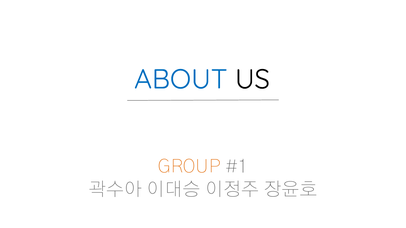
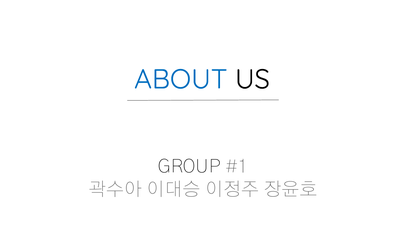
GROUP colour: orange -> black
